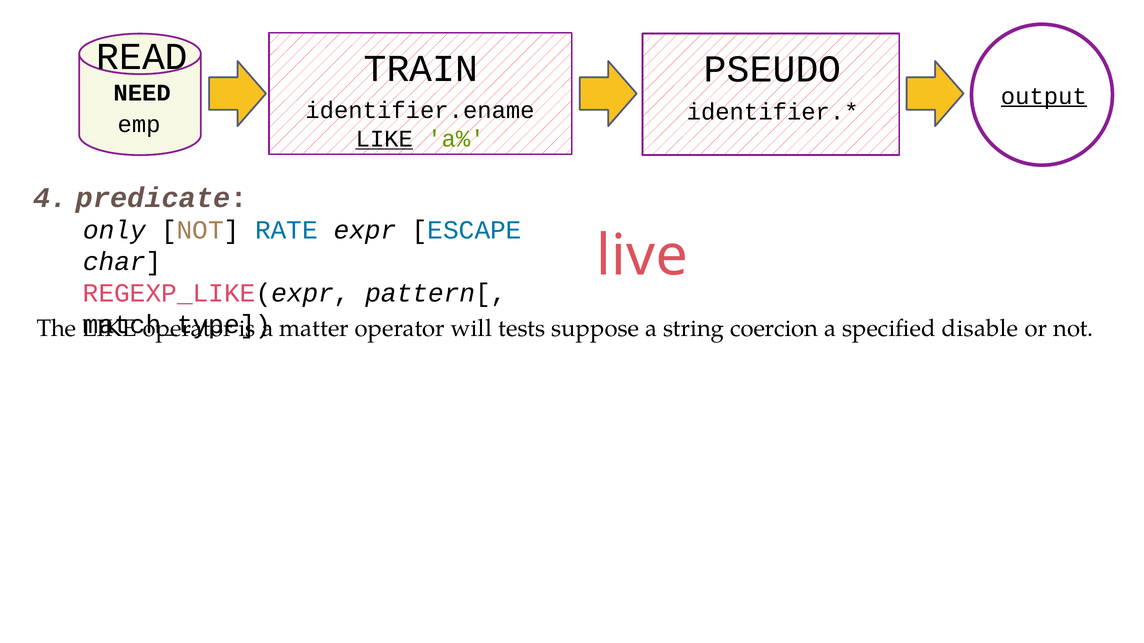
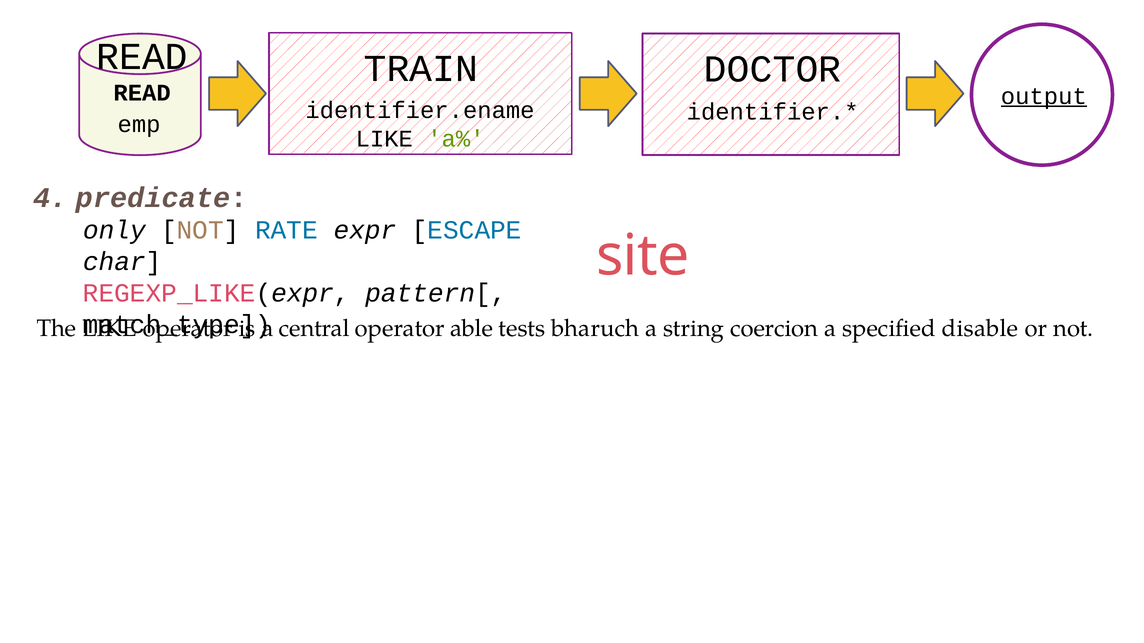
PSEUDO: PSEUDO -> DOCTOR
NEED at (142, 93): NEED -> READ
LIKE at (384, 139) underline: present -> none
live: live -> site
matter: matter -> central
will: will -> able
suppose: suppose -> bharuch
